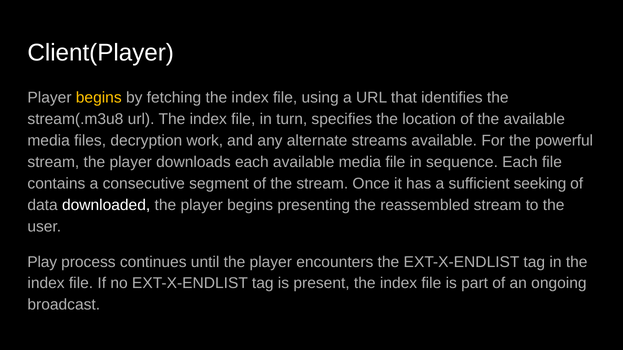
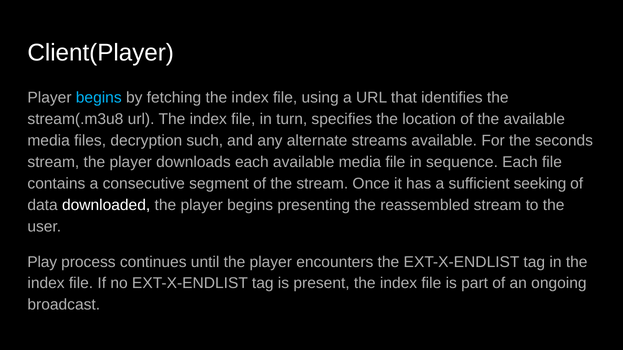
begins at (99, 98) colour: yellow -> light blue
work: work -> such
powerful: powerful -> seconds
